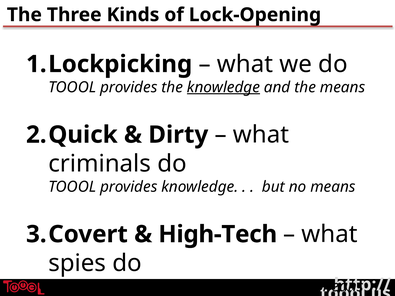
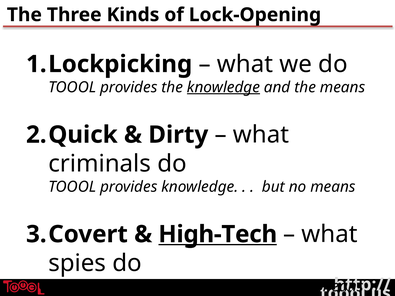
High-Tech underline: none -> present
